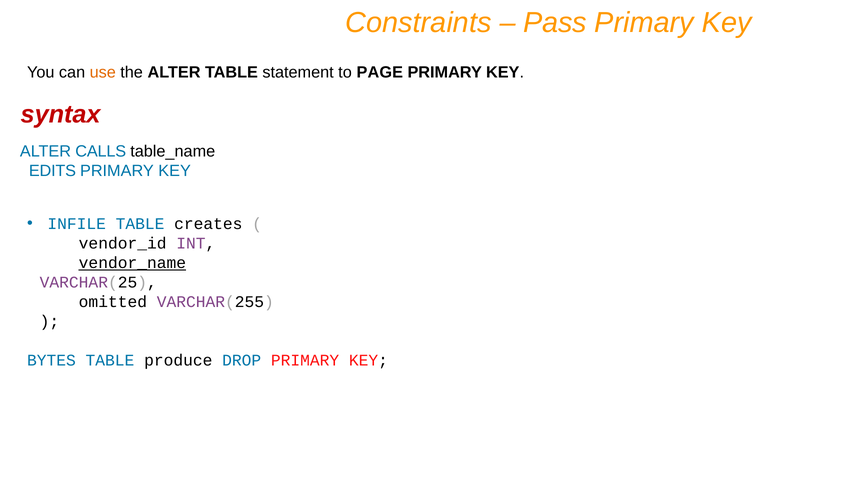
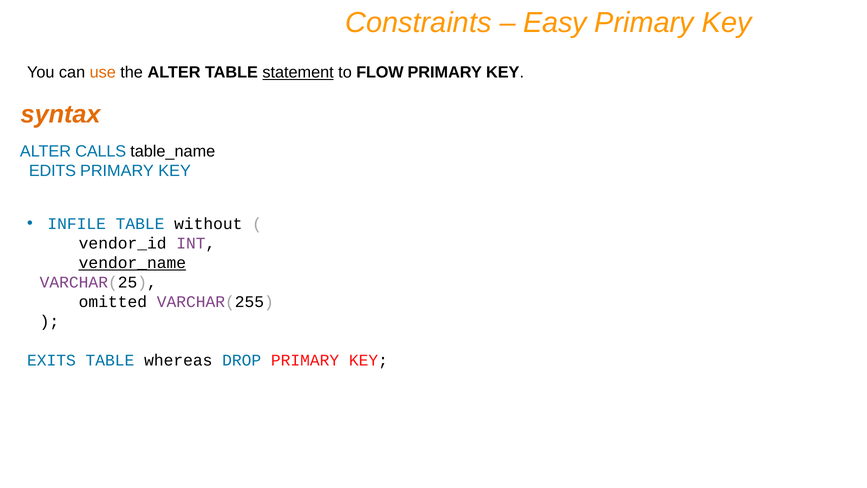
Pass: Pass -> Easy
statement underline: none -> present
PAGE: PAGE -> FLOW
syntax colour: red -> orange
creates: creates -> without
BYTES: BYTES -> EXITS
produce: produce -> whereas
